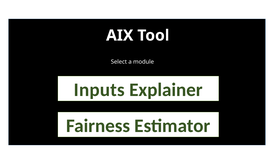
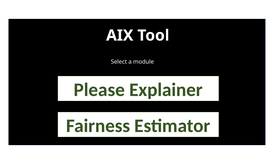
Inputs: Inputs -> Please
